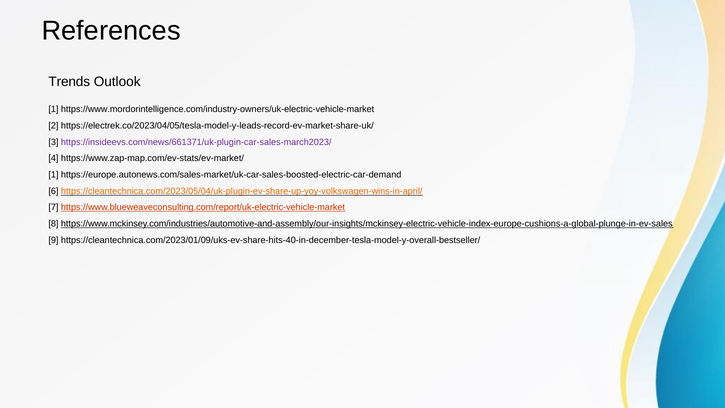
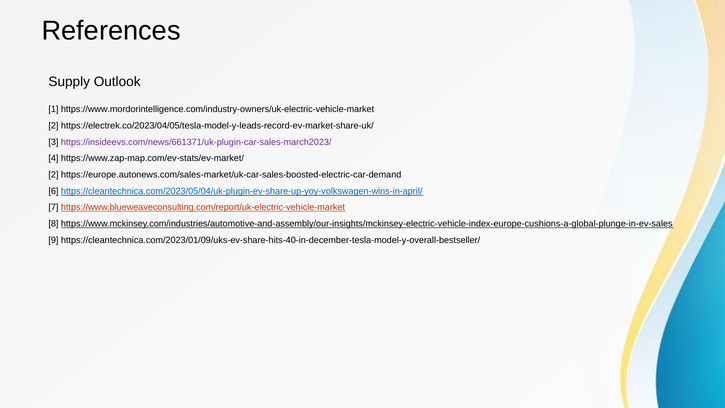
Trends: Trends -> Supply
1 at (53, 175): 1 -> 2
https://cleantechnica.com/2023/05/04/uk-plugin-ev-share-up-yoy-volkswagen-wins-in-april/ colour: orange -> blue
